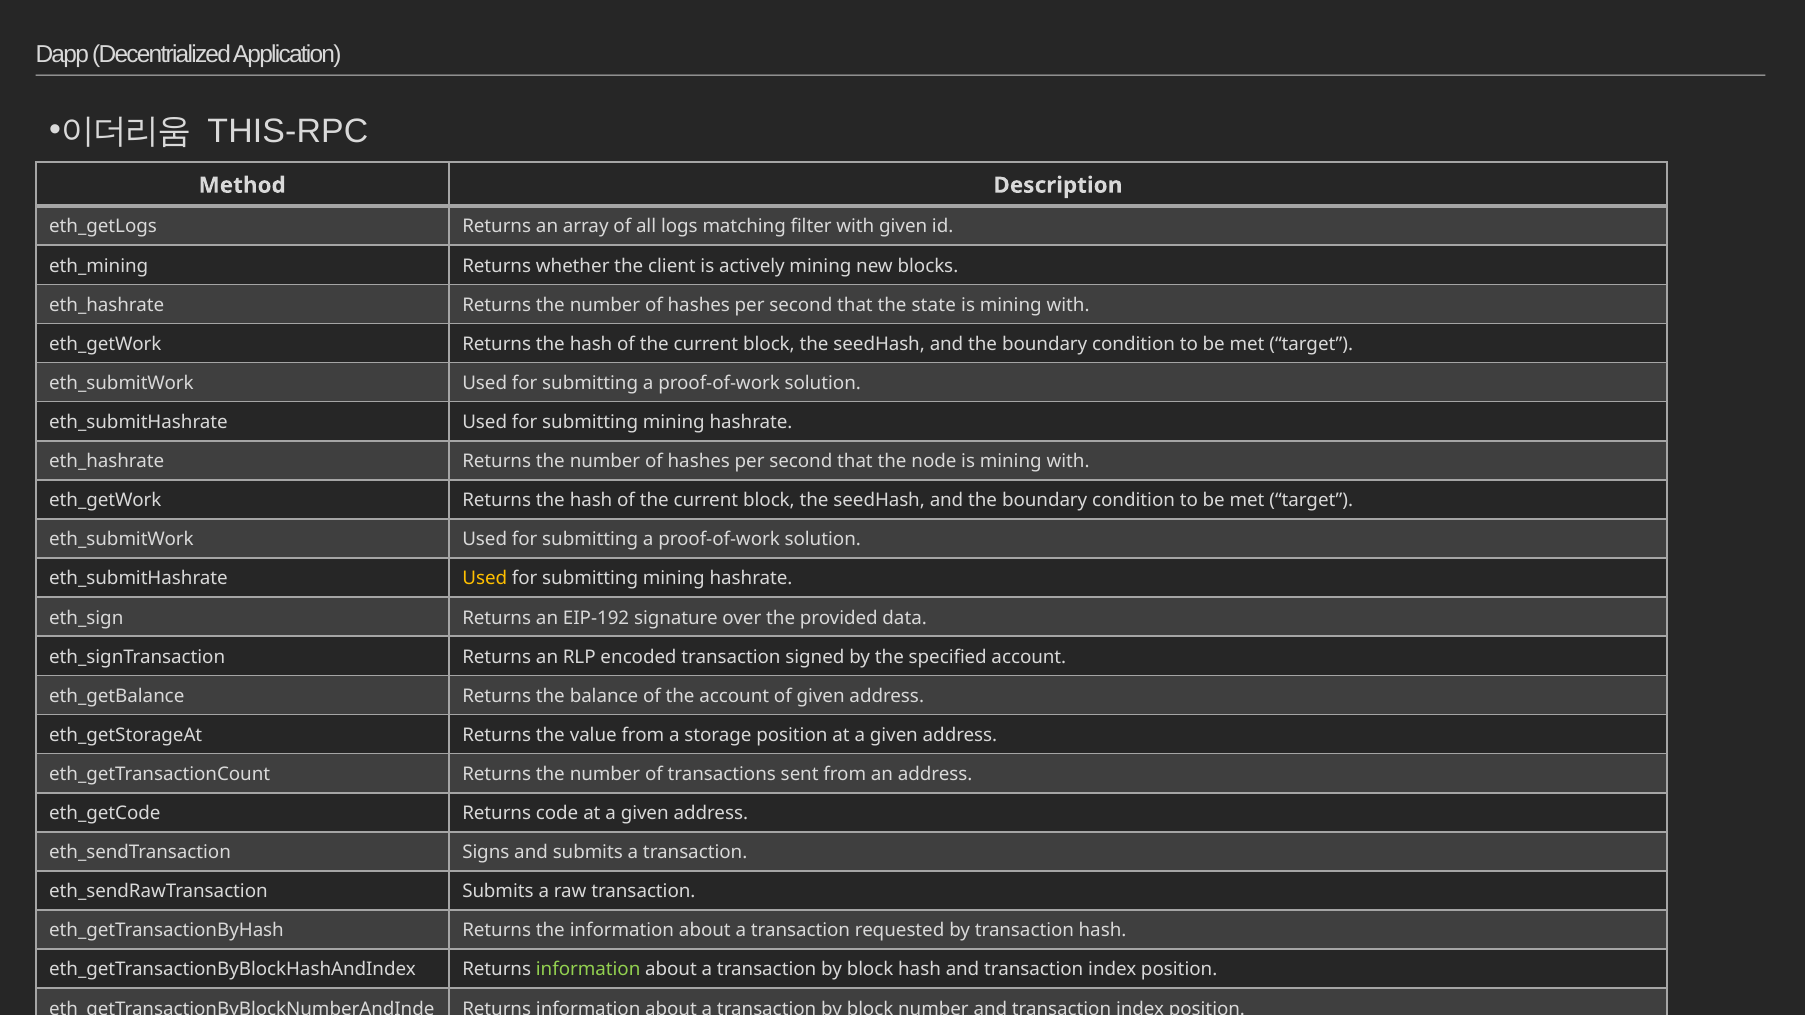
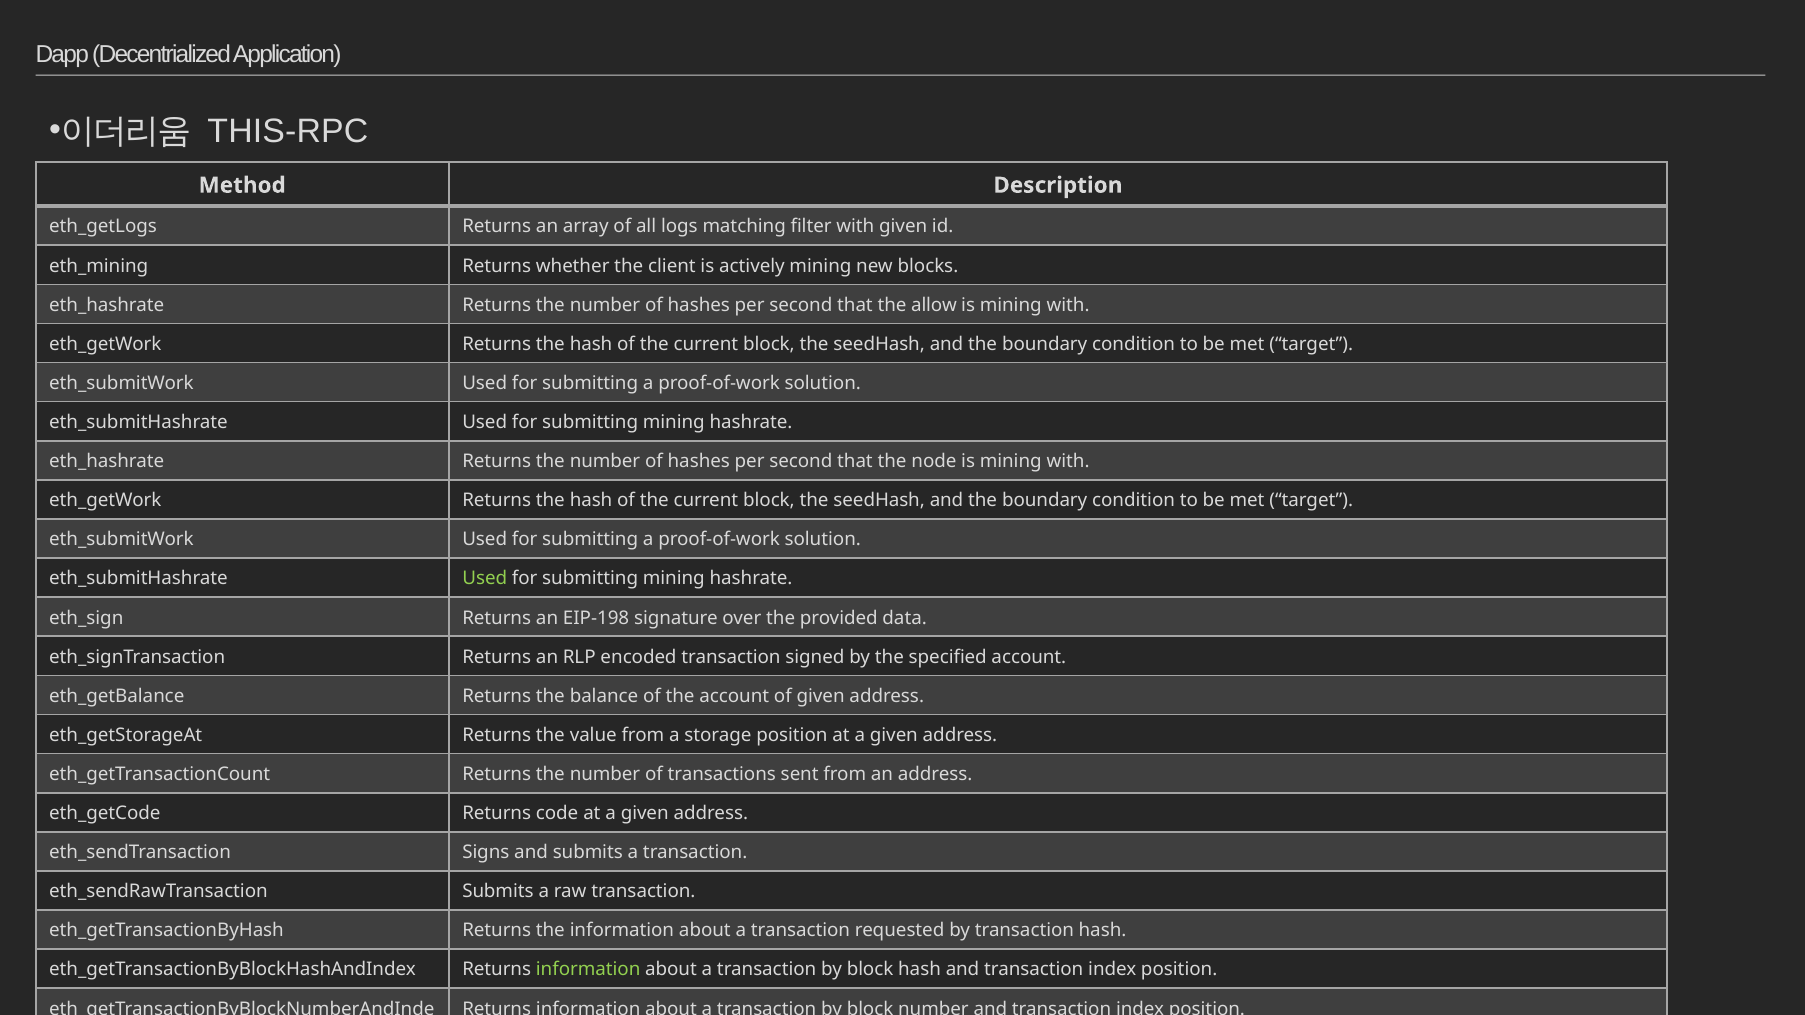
state: state -> allow
Used at (485, 579) colour: yellow -> light green
EIP-192: EIP-192 -> EIP-198
